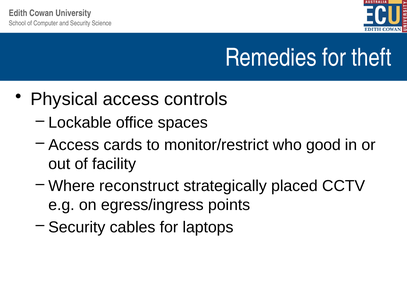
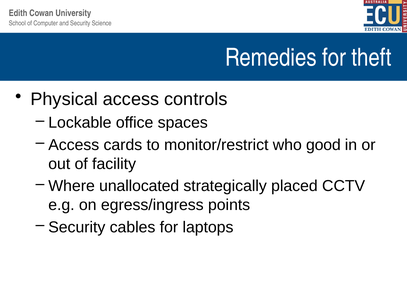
reconstruct: reconstruct -> unallocated
